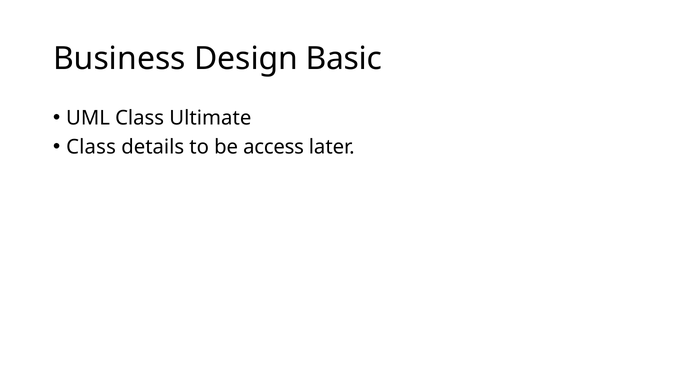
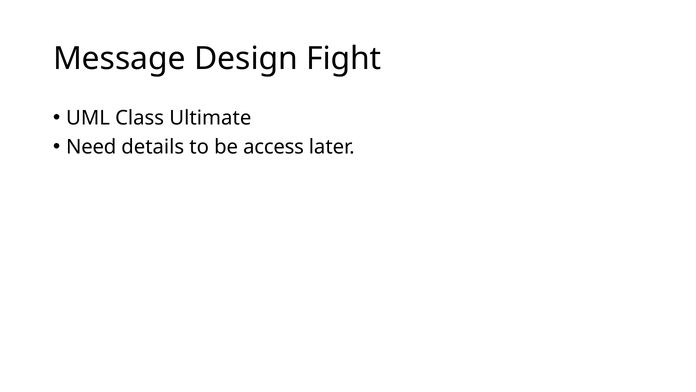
Business: Business -> Message
Basic: Basic -> Fight
Class at (91, 147): Class -> Need
